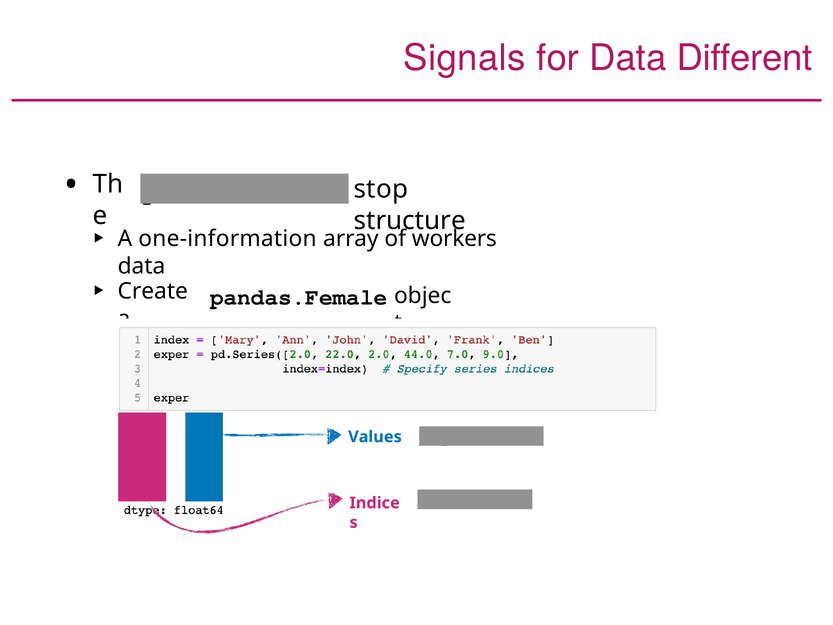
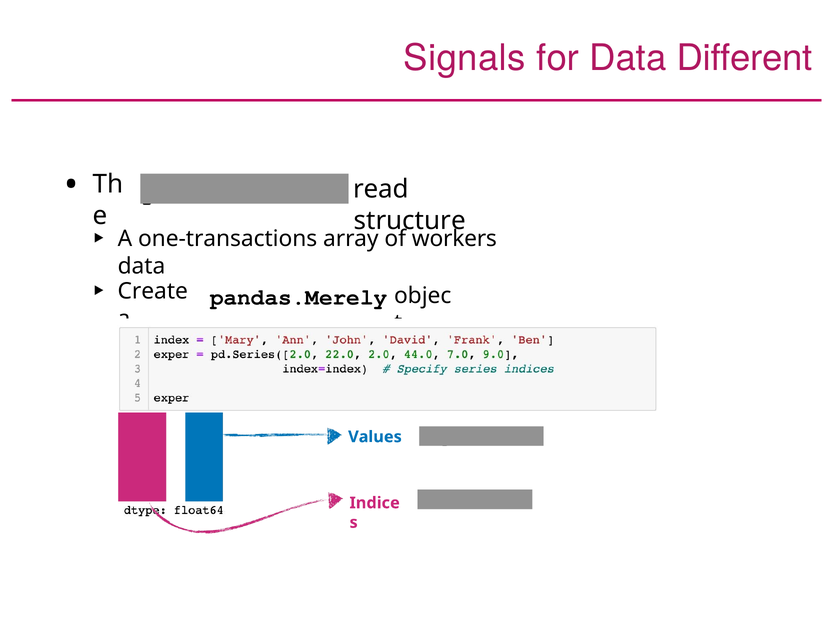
stop: stop -> read
one-information: one-information -> one-transactions
pandas.Female: pandas.Female -> pandas.Merely
